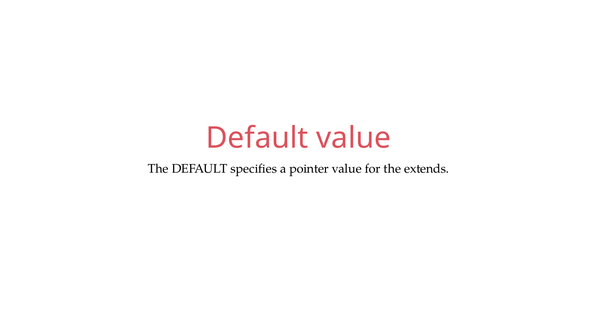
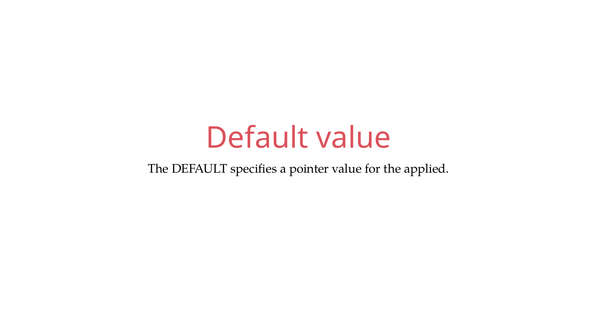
extends: extends -> applied
